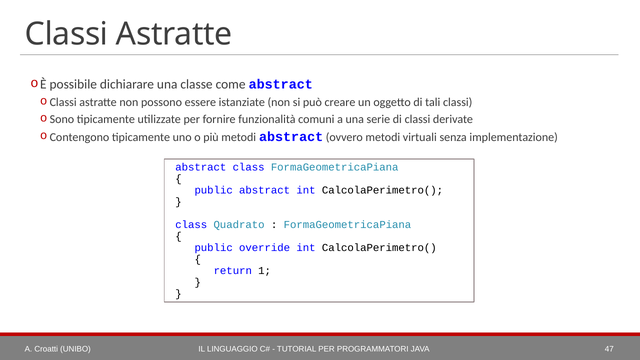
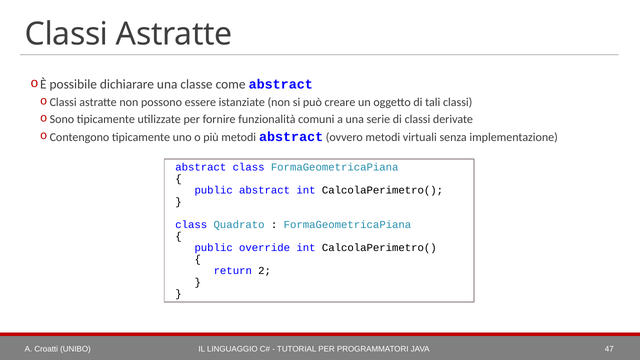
1: 1 -> 2
